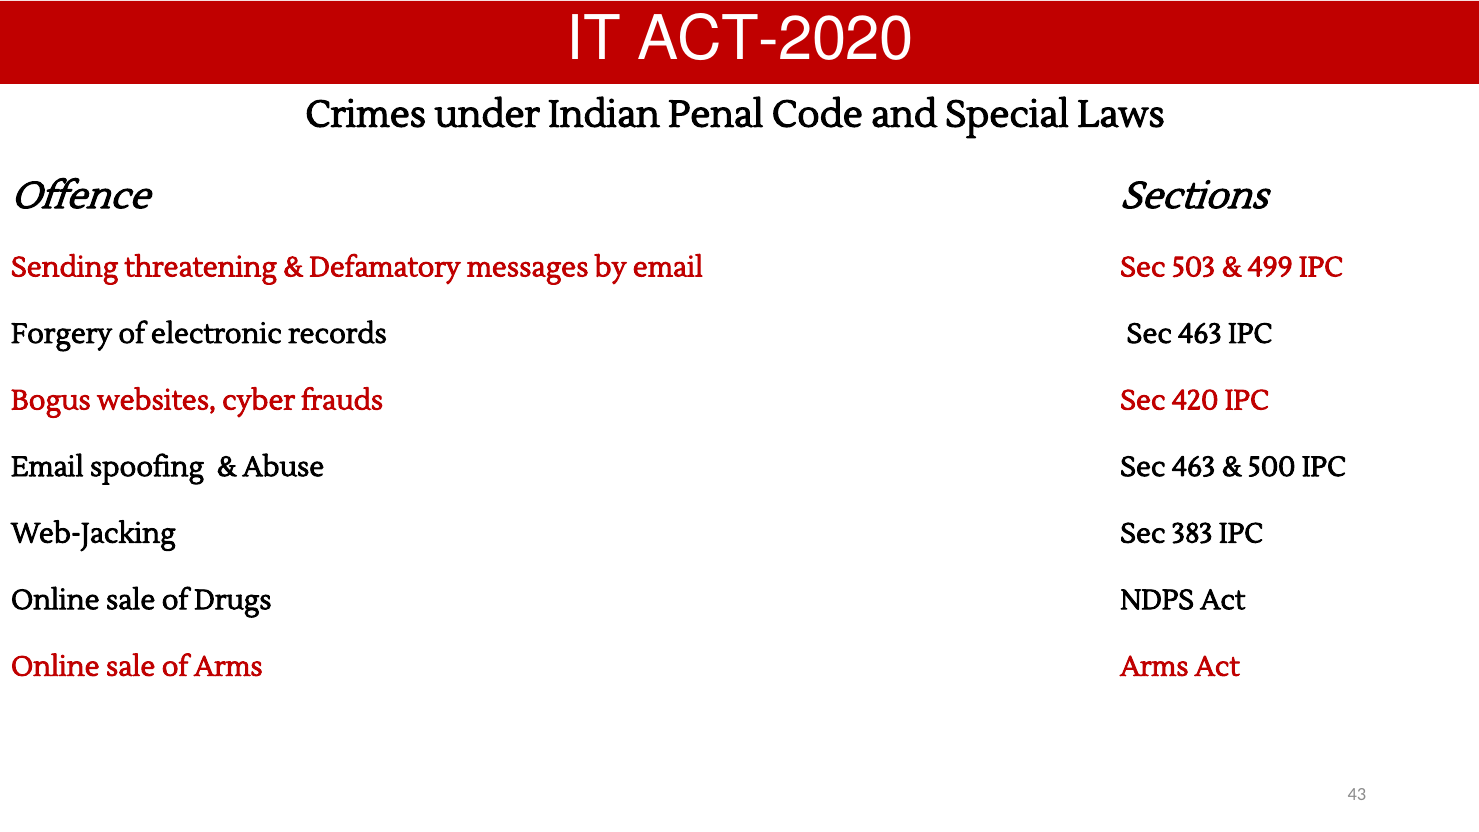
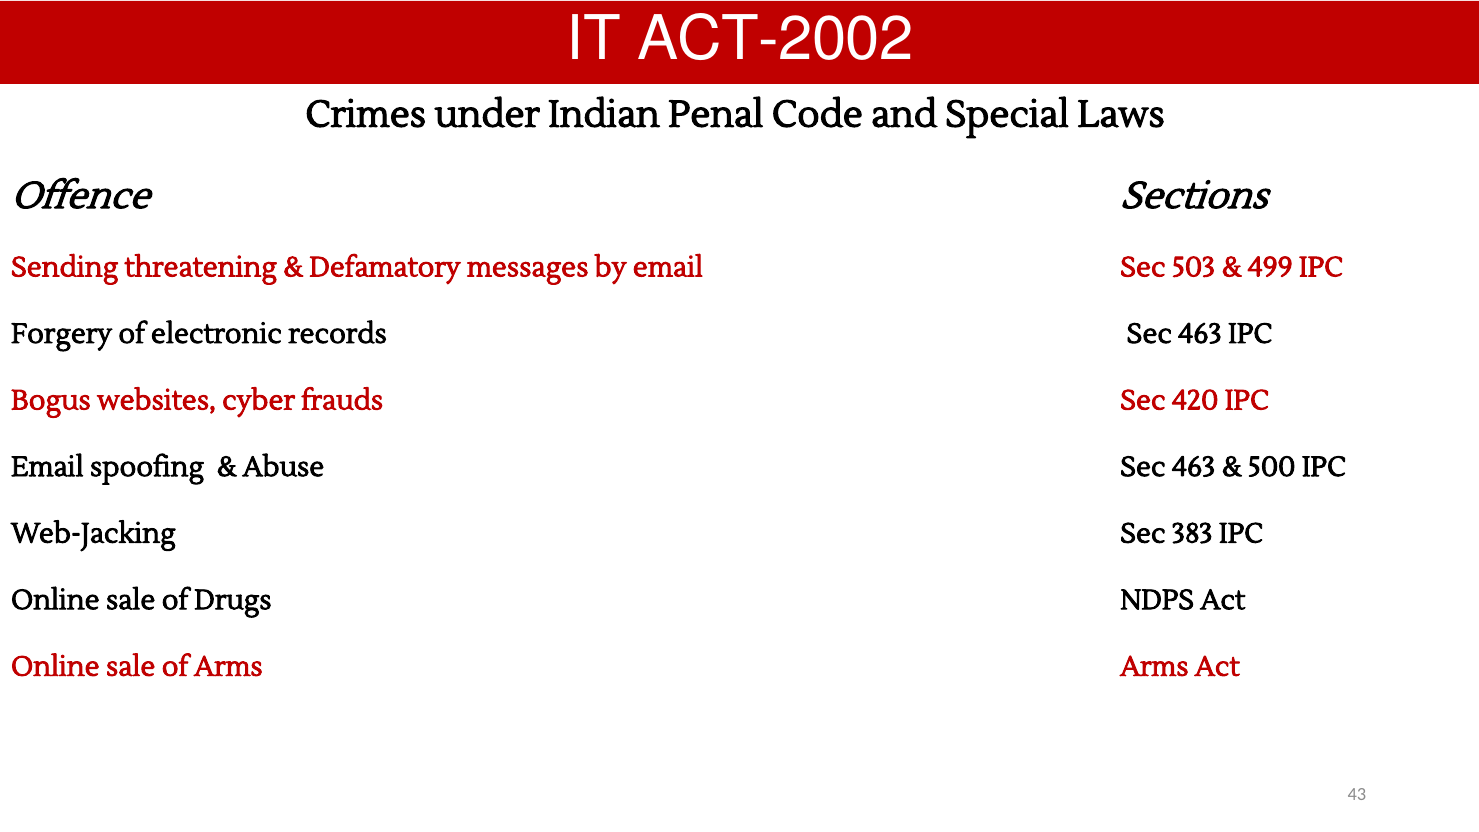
ACT-2020: ACT-2020 -> ACT-2002
